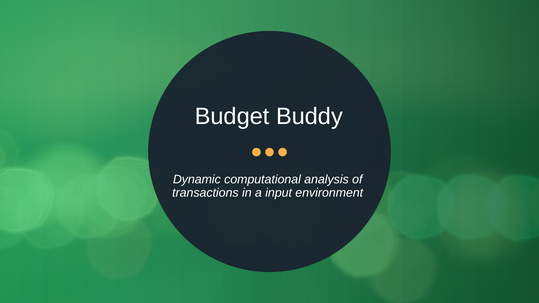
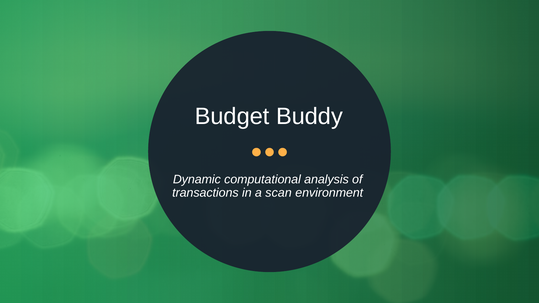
input: input -> scan
